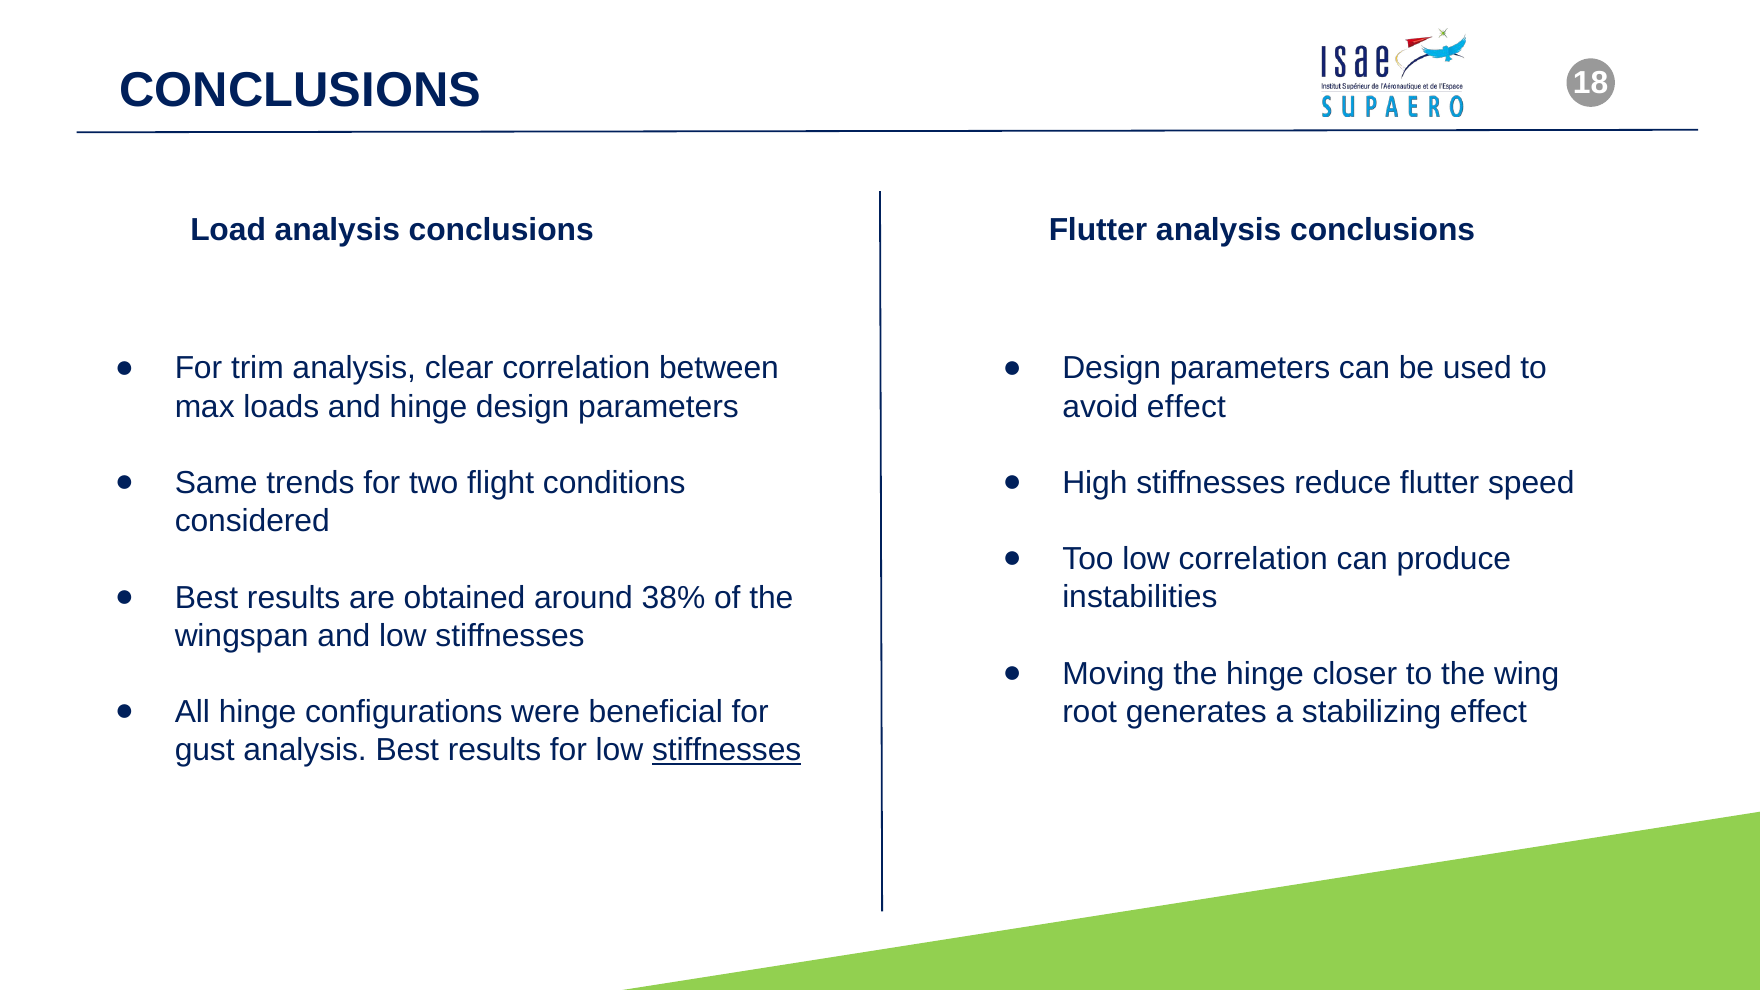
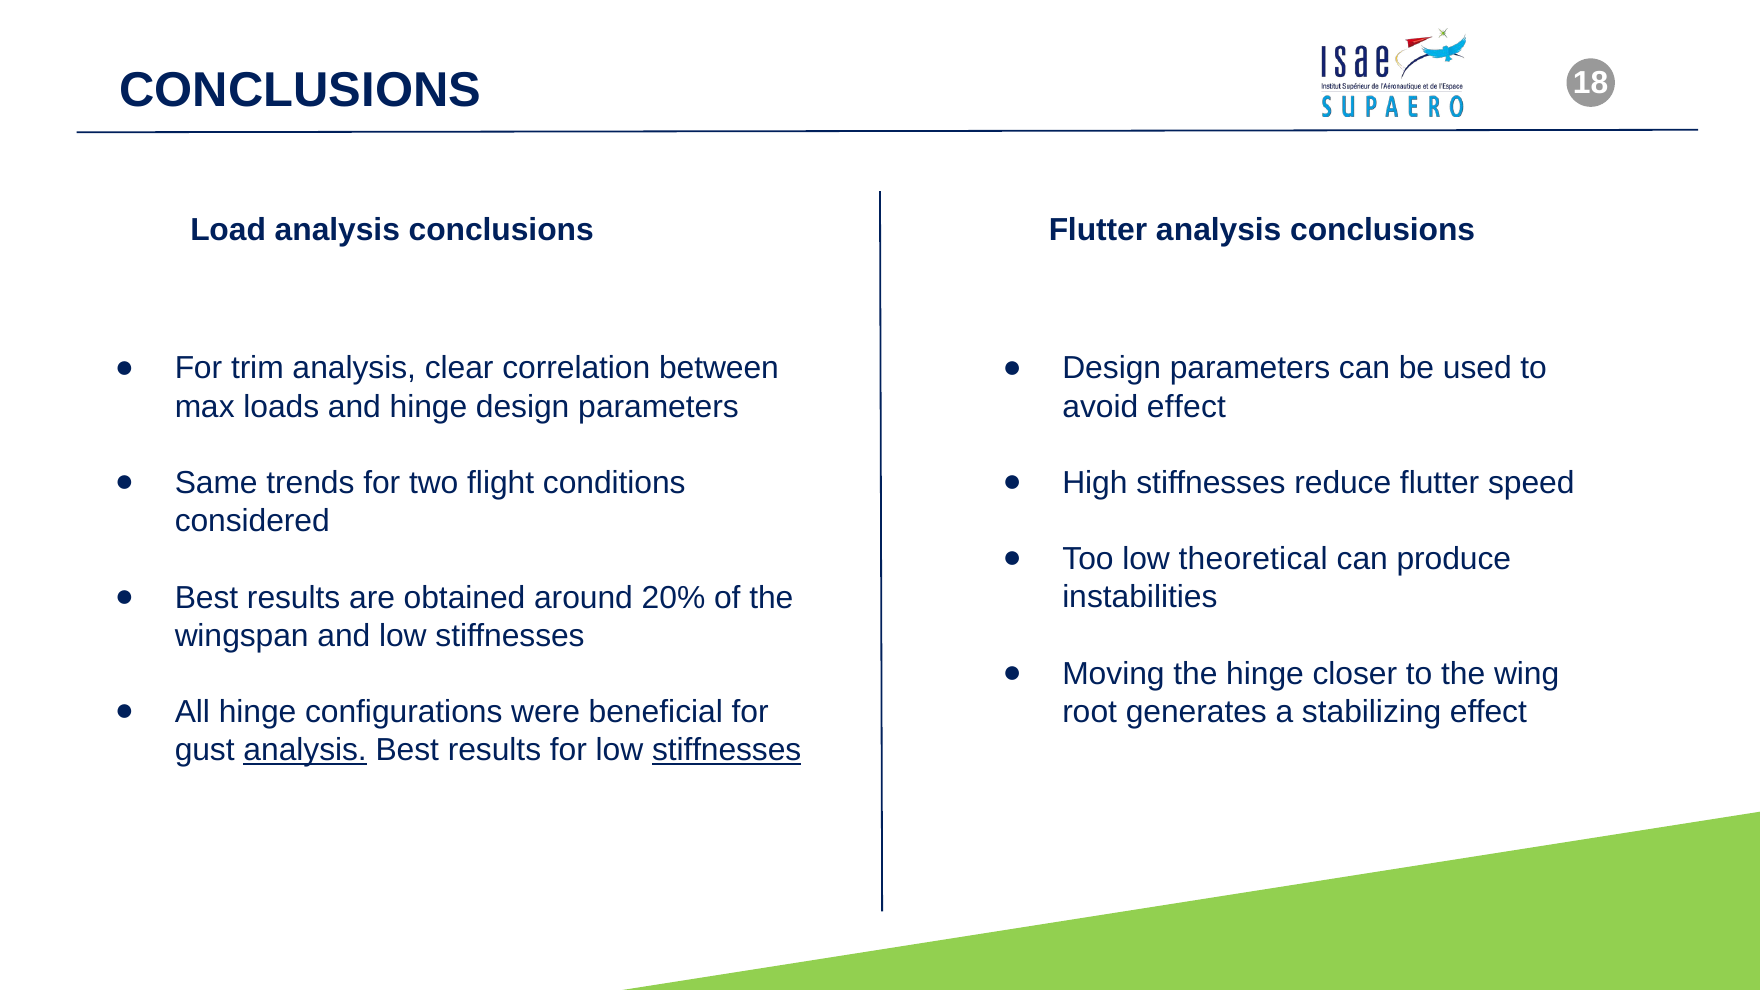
low correlation: correlation -> theoretical
38%: 38% -> 20%
analysis at (305, 750) underline: none -> present
